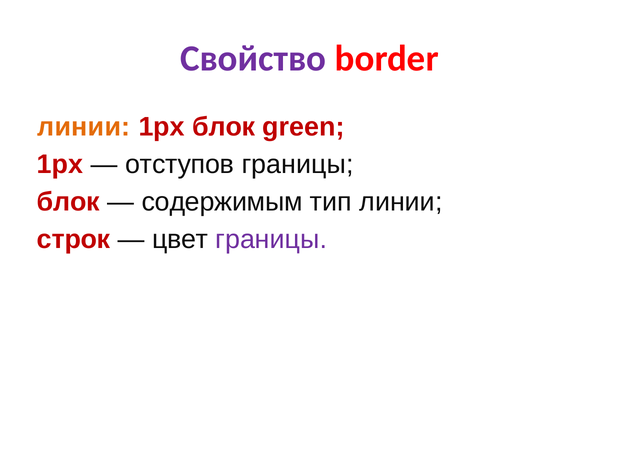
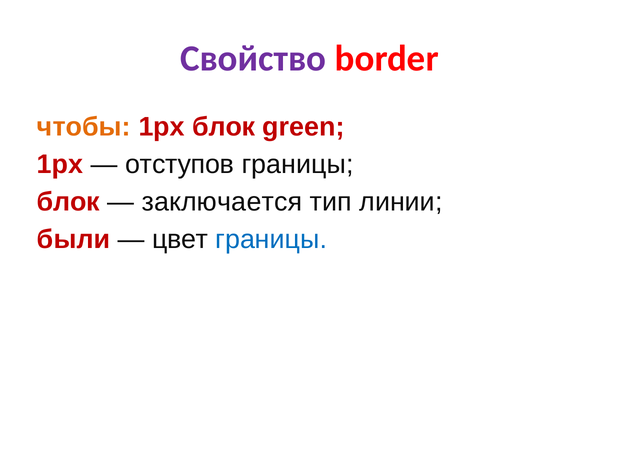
линии at (84, 127): линии -> чтобы
содержимым: содержимым -> заключается
строк: строк -> были
границы at (271, 240) colour: purple -> blue
